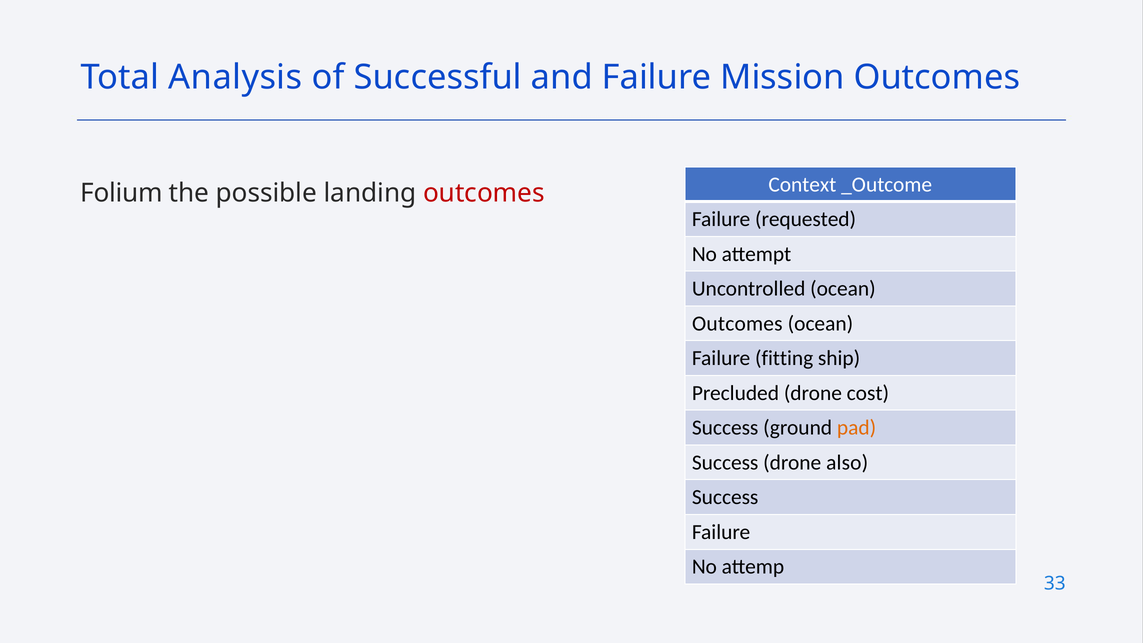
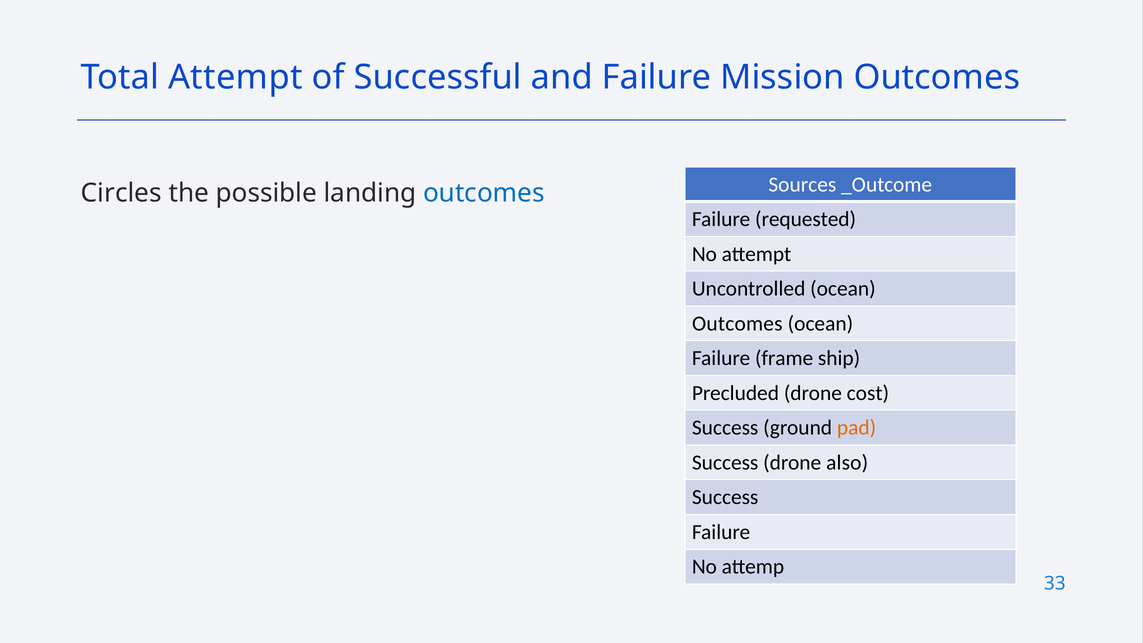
Total Analysis: Analysis -> Attempt
Context: Context -> Sources
Folium: Folium -> Circles
outcomes at (484, 193) colour: red -> blue
fitting: fitting -> frame
